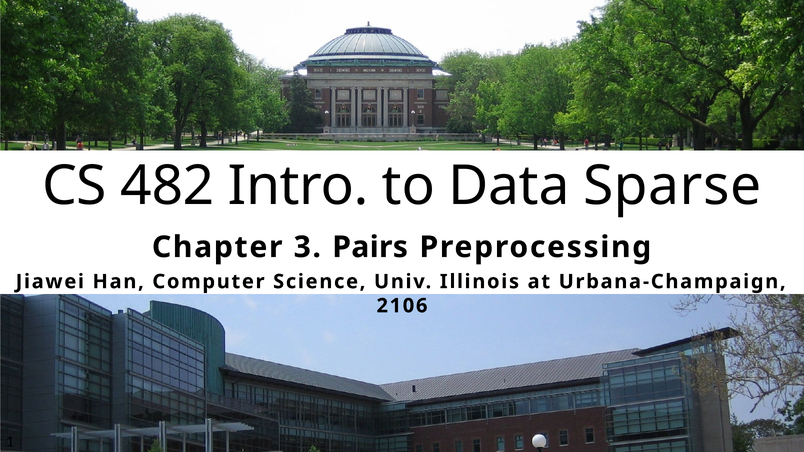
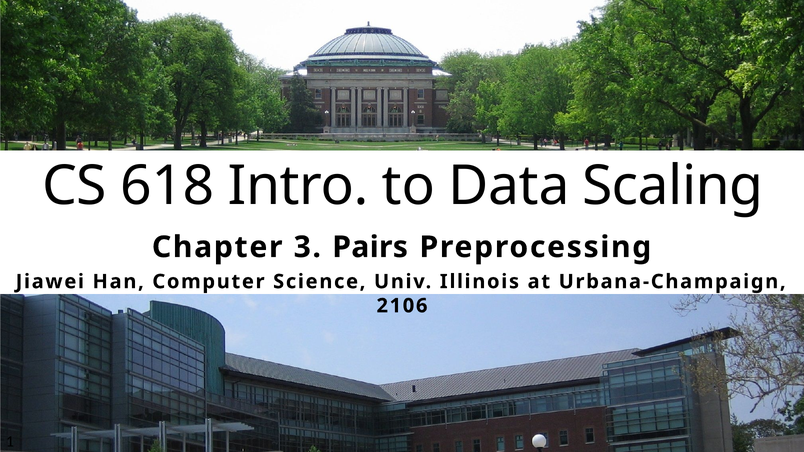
482: 482 -> 618
Sparse: Sparse -> Scaling
